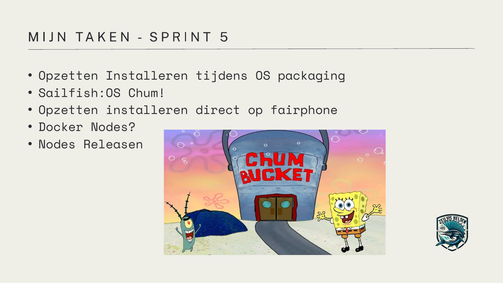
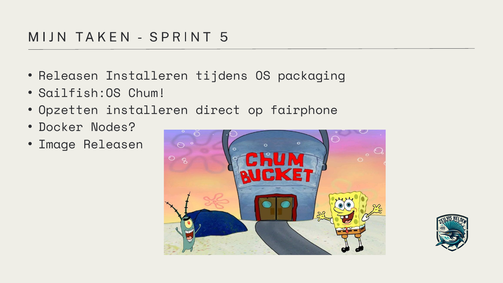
Opzetten at (68, 76): Opzetten -> Releasen
Nodes at (57, 144): Nodes -> Image
